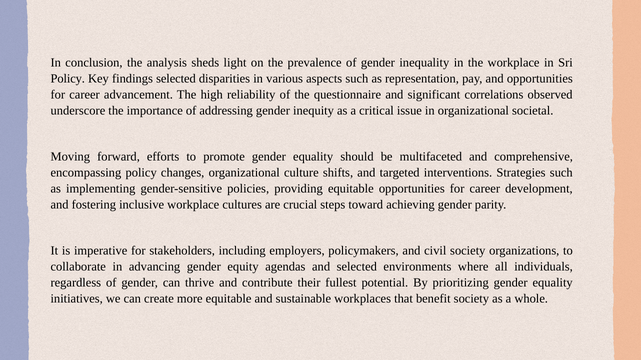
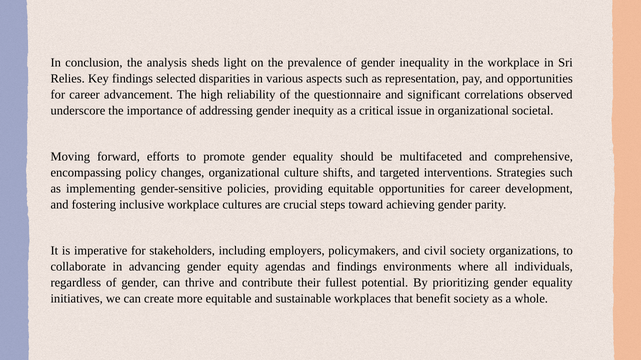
Policy at (68, 79): Policy -> Relies
and selected: selected -> findings
